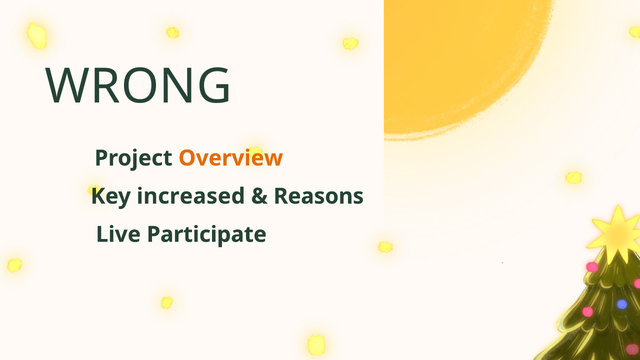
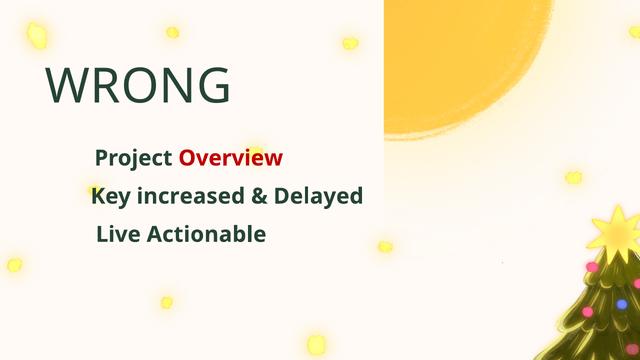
Overview colour: orange -> red
Reasons: Reasons -> Delayed
Participate: Participate -> Actionable
